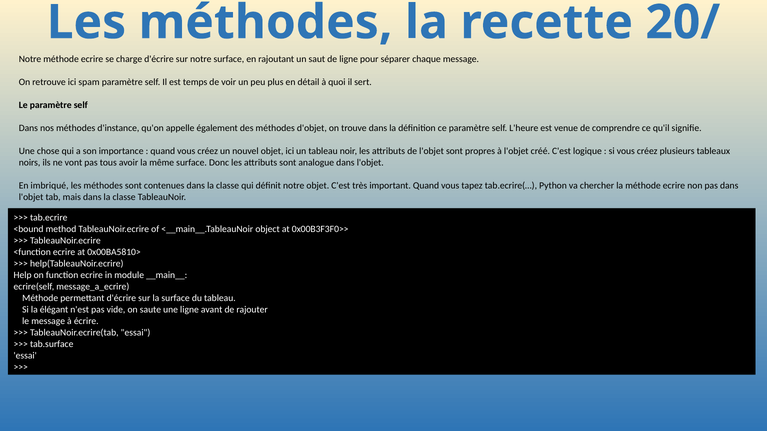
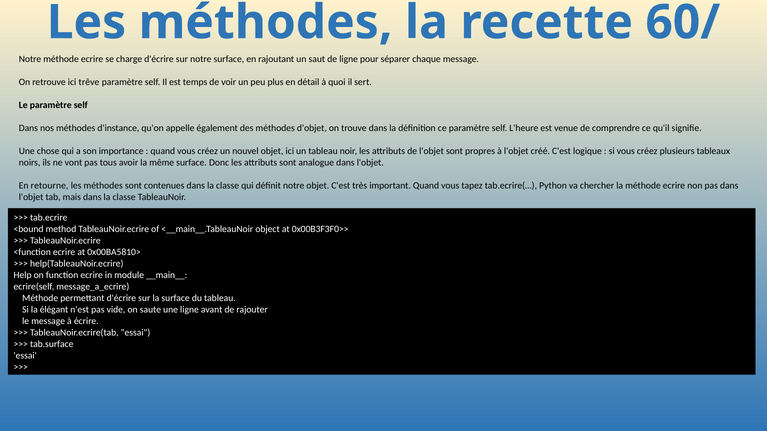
20/: 20/ -> 60/
spam: spam -> trêve
imbriqué: imbriqué -> retourne
